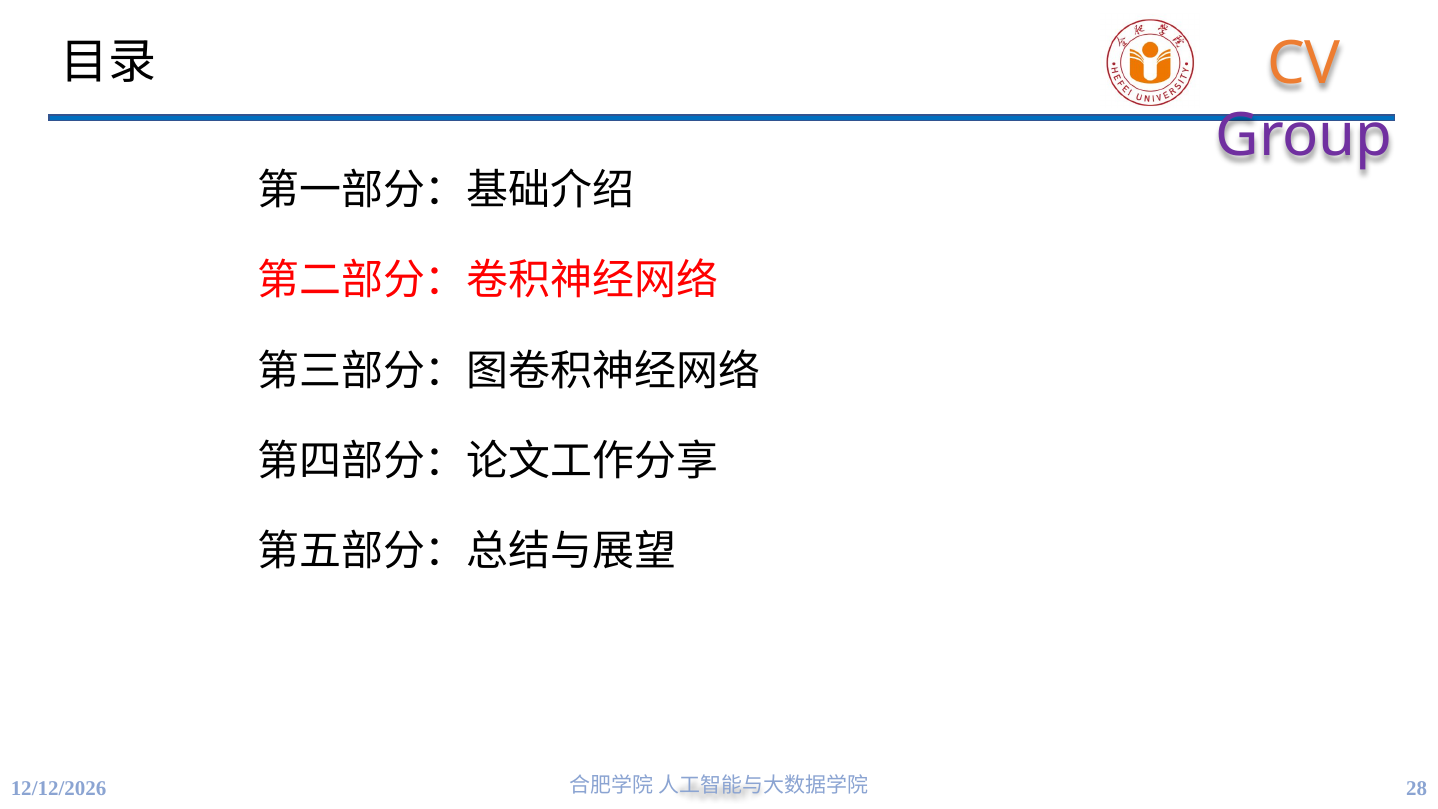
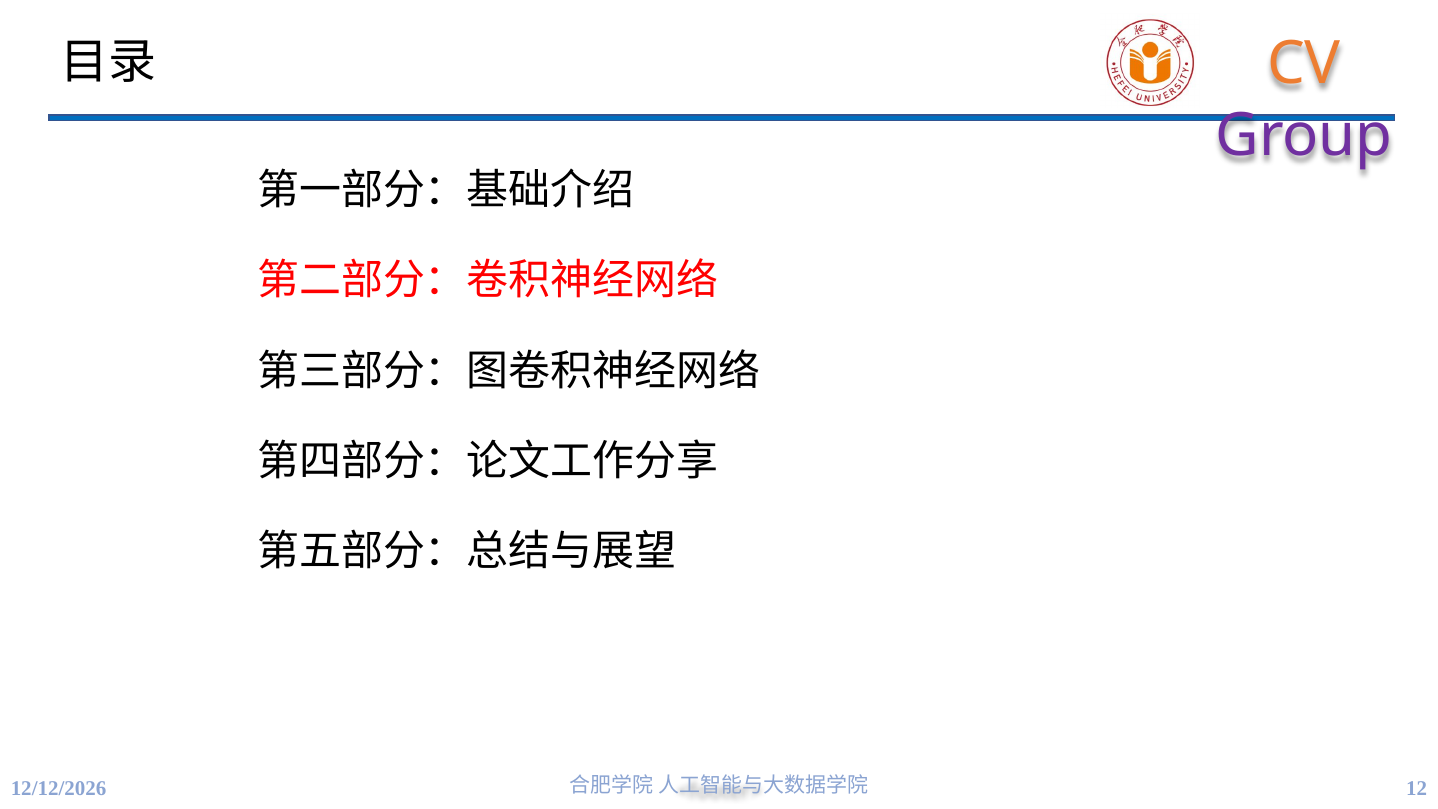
28: 28 -> 12
